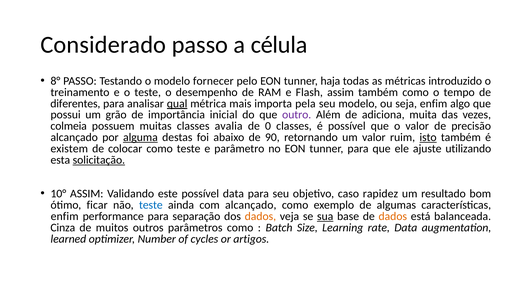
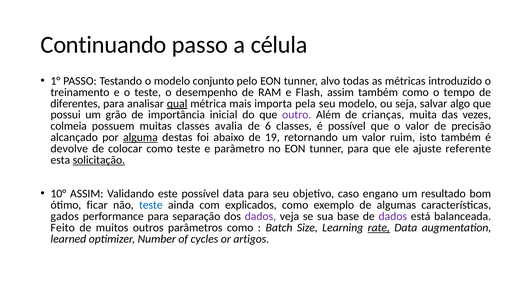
Considerado: Considerado -> Continuando
8°: 8° -> 1°
fornecer: fornecer -> conjunto
haja: haja -> alvo
seja enfim: enfim -> salvar
adiciona: adiciona -> crianças
0: 0 -> 6
90: 90 -> 19
isto underline: present -> none
existem: existem -> devolve
utilizando: utilizando -> referente
rapidez: rapidez -> engano
com alcançado: alcançado -> explicados
enfim at (65, 217): enfim -> gados
dados at (260, 217) colour: orange -> purple
sua underline: present -> none
dados at (393, 217) colour: orange -> purple
Cinza: Cinza -> Feito
rate underline: none -> present
